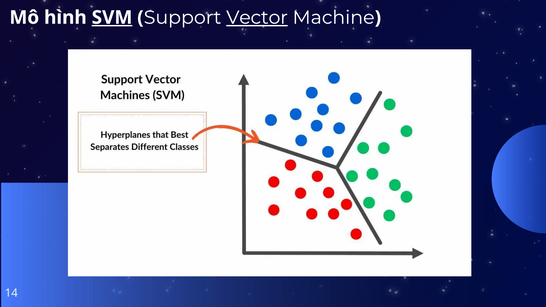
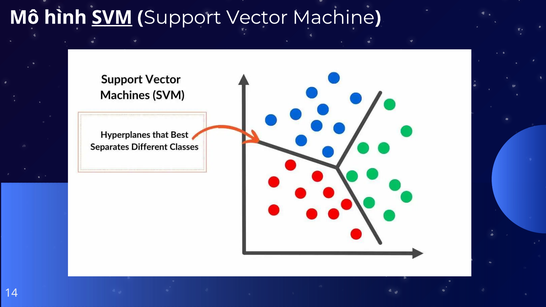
Vector underline: present -> none
